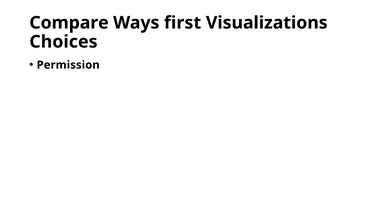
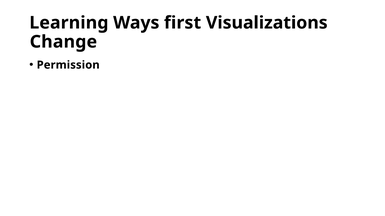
Compare: Compare -> Learning
Choices: Choices -> Change
